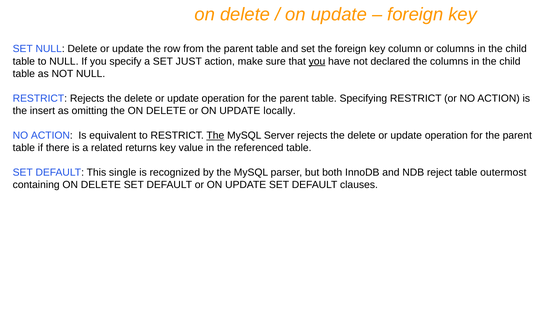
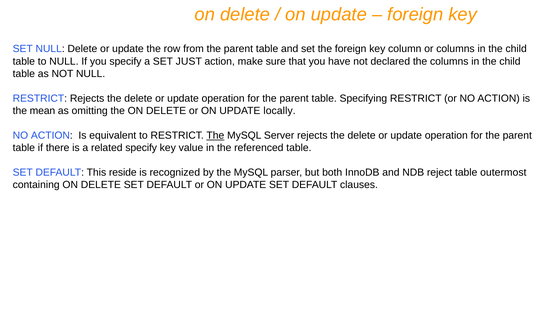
you at (317, 61) underline: present -> none
insert: insert -> mean
related returns: returns -> specify
single: single -> reside
